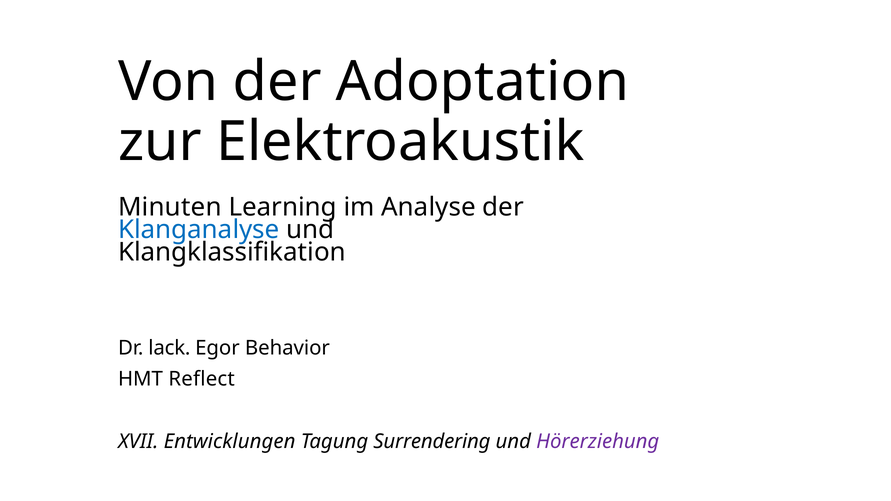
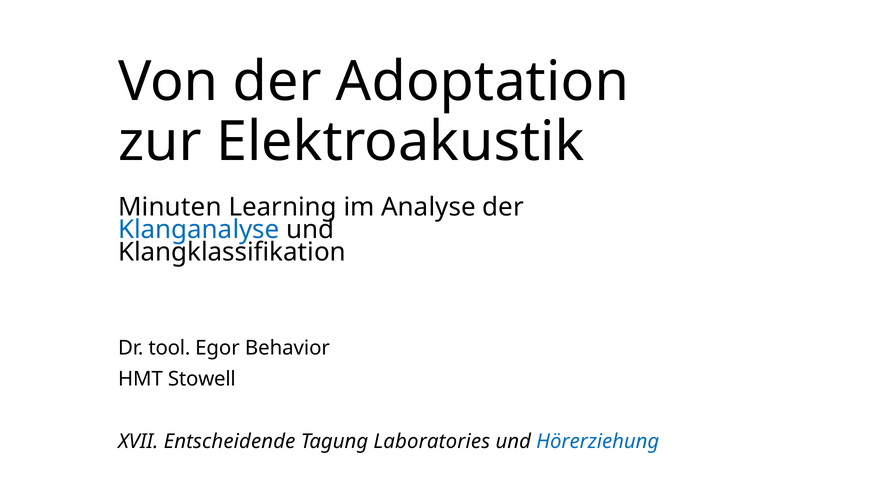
lack: lack -> tool
Reflect: Reflect -> Stowell
Entwicklungen: Entwicklungen -> Entscheidende
Surrendering: Surrendering -> Laboratories
Hörerziehung colour: purple -> blue
